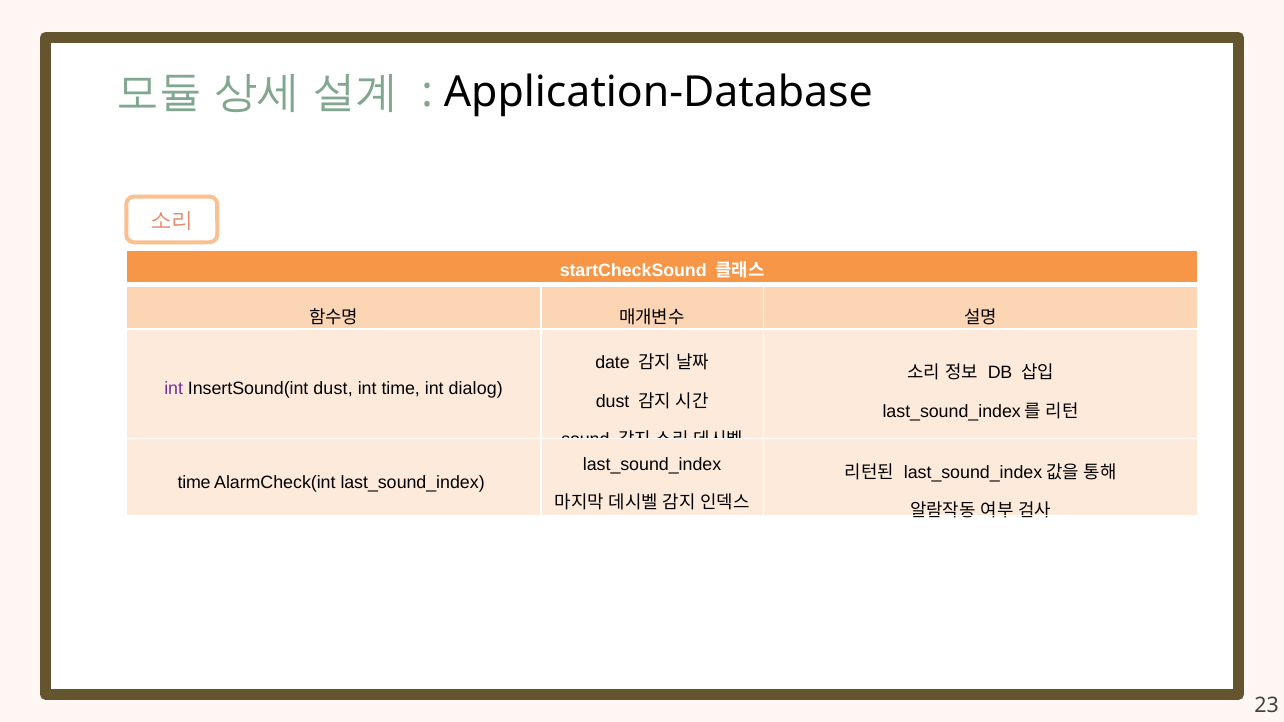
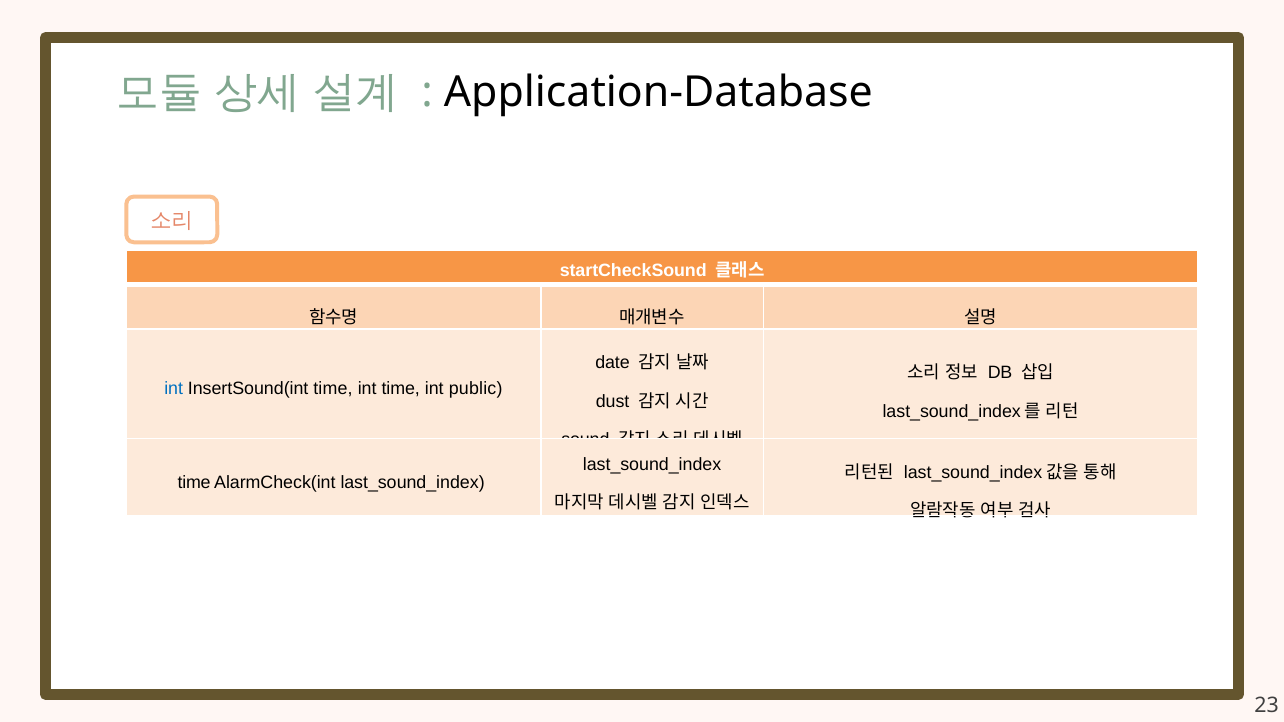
int at (174, 389) colour: purple -> blue
InsertSound(int dust: dust -> time
dialog: dialog -> public
